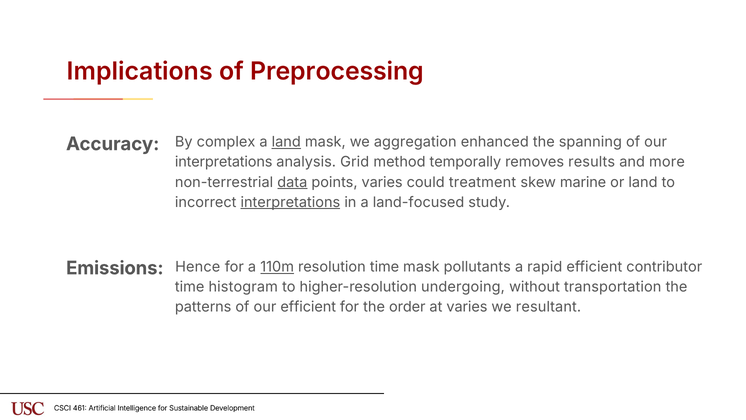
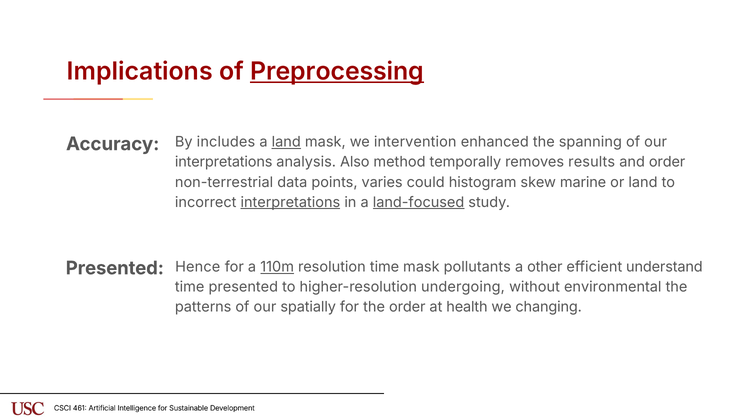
Preprocessing underline: none -> present
complex: complex -> includes
aggregation: aggregation -> intervention
Grid: Grid -> Also
and more: more -> order
data underline: present -> none
treatment: treatment -> histogram
land-focused underline: none -> present
Emissions at (115, 268): Emissions -> Presented
rapid: rapid -> other
contributor: contributor -> understand
time histogram: histogram -> presented
transportation: transportation -> environmental
our efficient: efficient -> spatially
at varies: varies -> health
resultant: resultant -> changing
